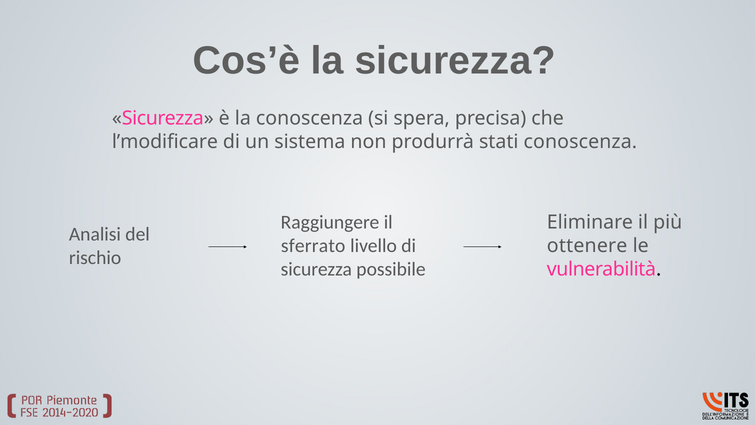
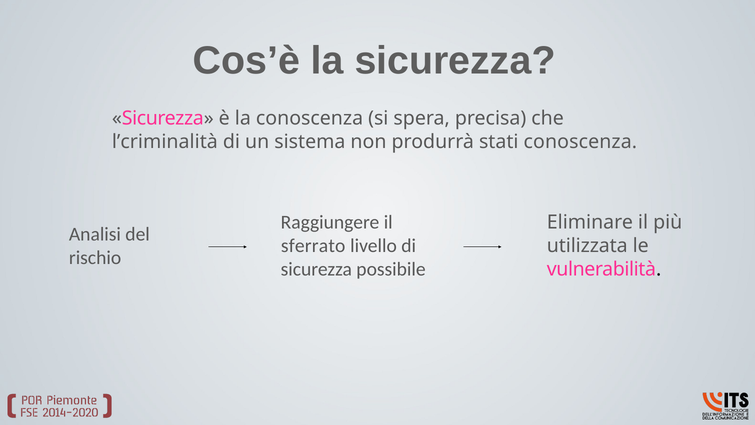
l’modificare: l’modificare -> l’criminalità
ottenere: ottenere -> utilizzata
